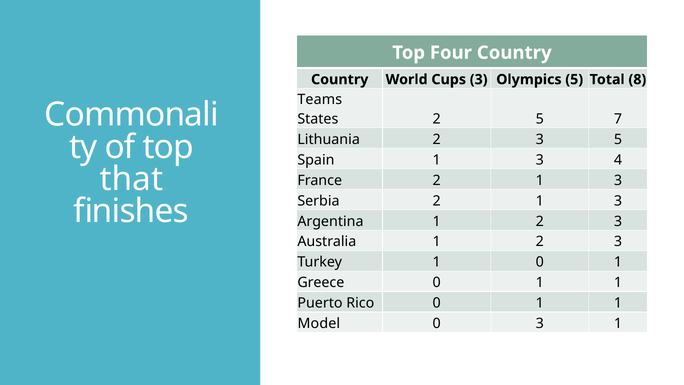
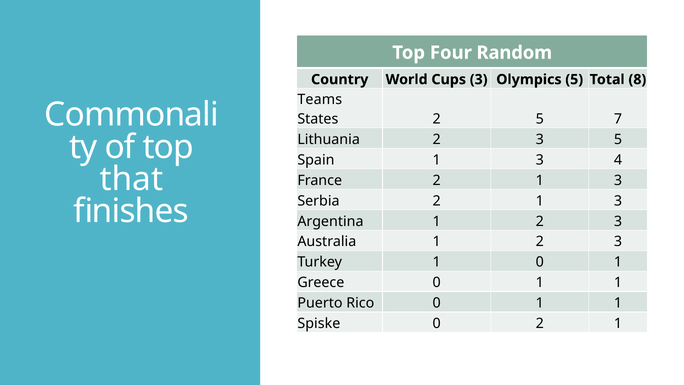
Four Country: Country -> Random
Model: Model -> Spiske
0 3: 3 -> 2
